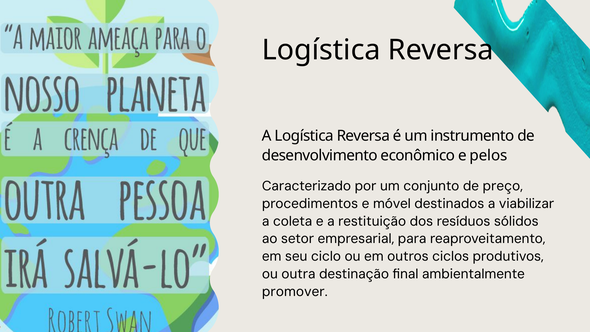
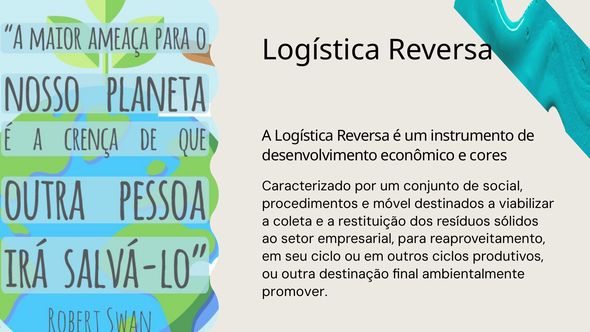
pelos: pelos -> cores
preço: preço -> social
